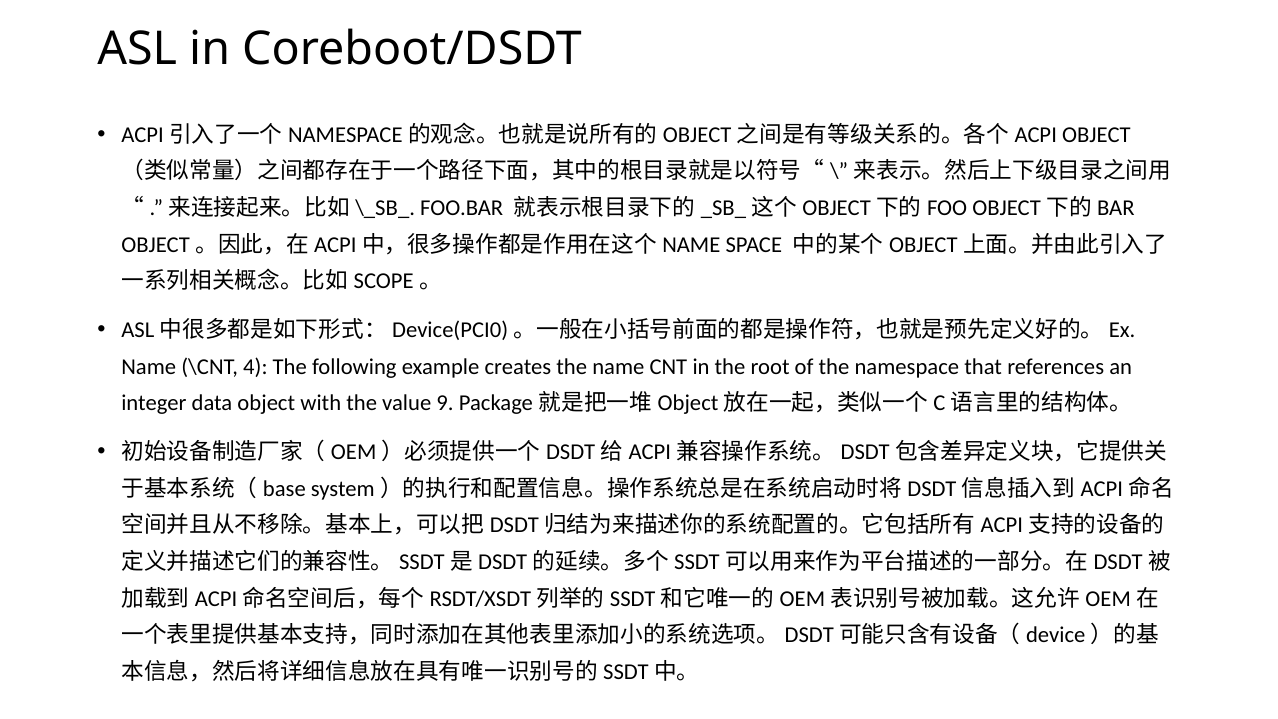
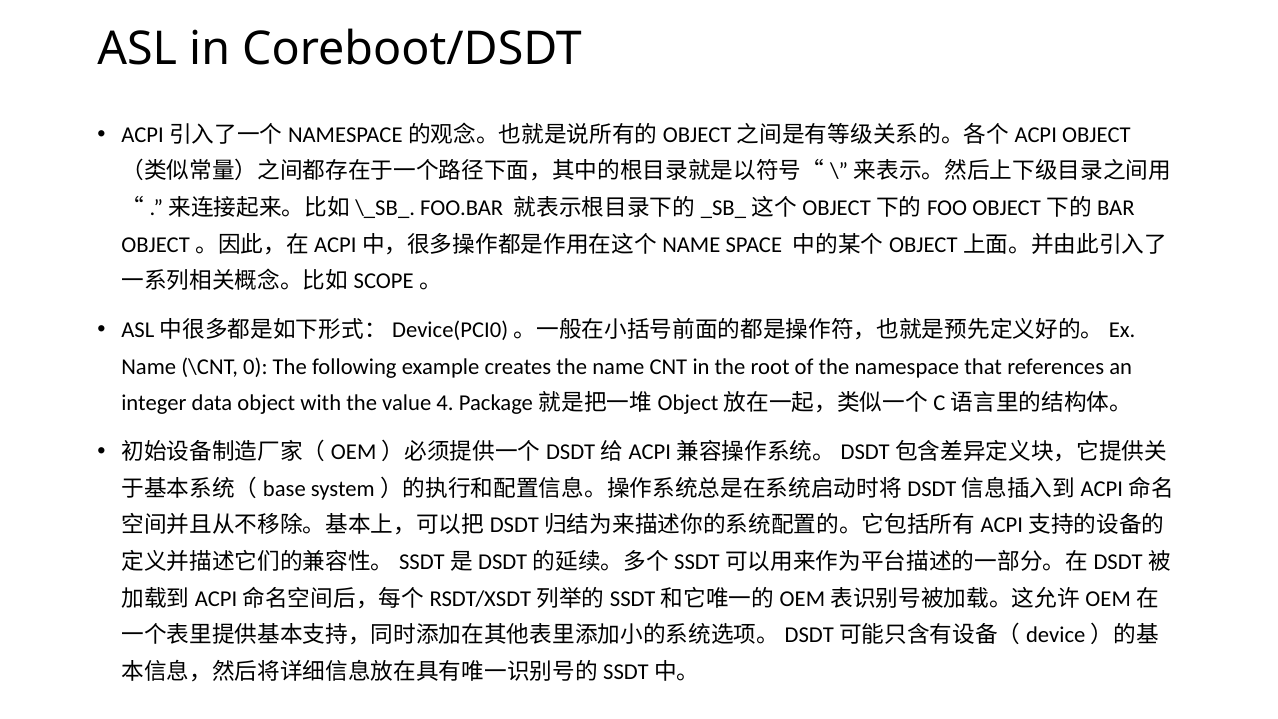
4: 4 -> 0
9: 9 -> 4
